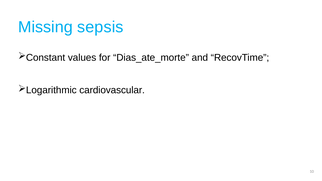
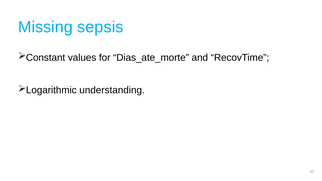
cardiovascular: cardiovascular -> understanding
